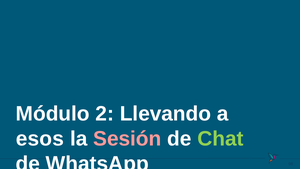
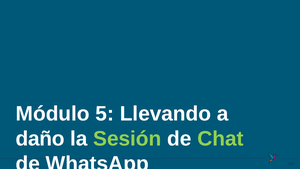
2: 2 -> 5
esos: esos -> daño
Sesión colour: pink -> light green
